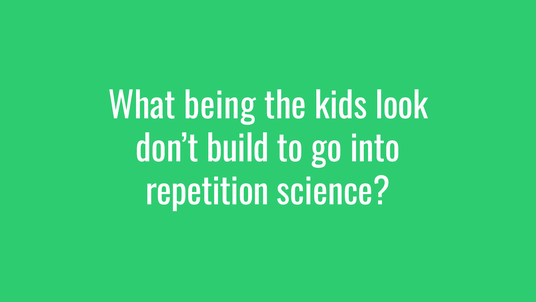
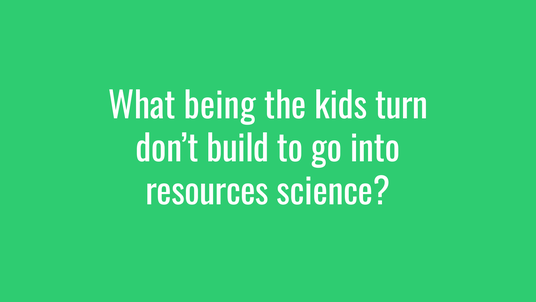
look: look -> turn
repetition: repetition -> resources
